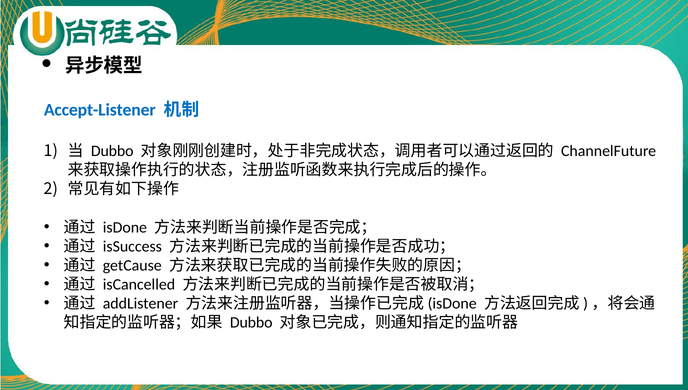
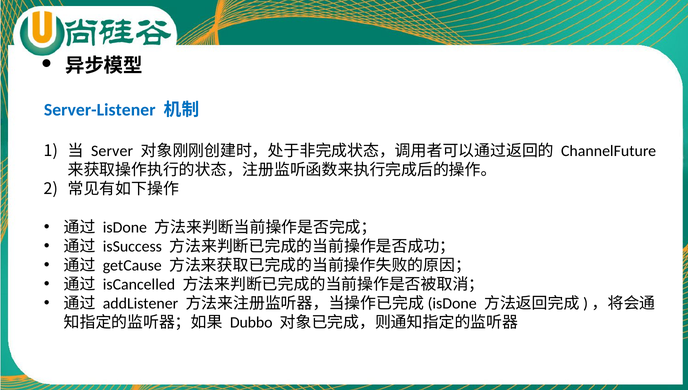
Accept-Listener: Accept-Listener -> Server-Listener
Dubbo at (112, 151): Dubbo -> Server
